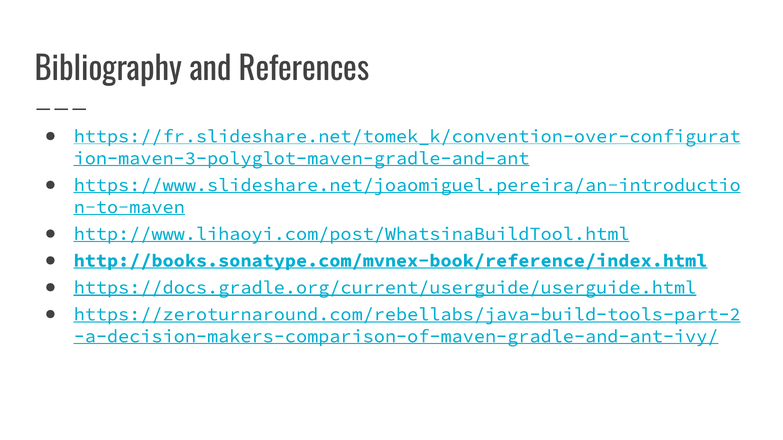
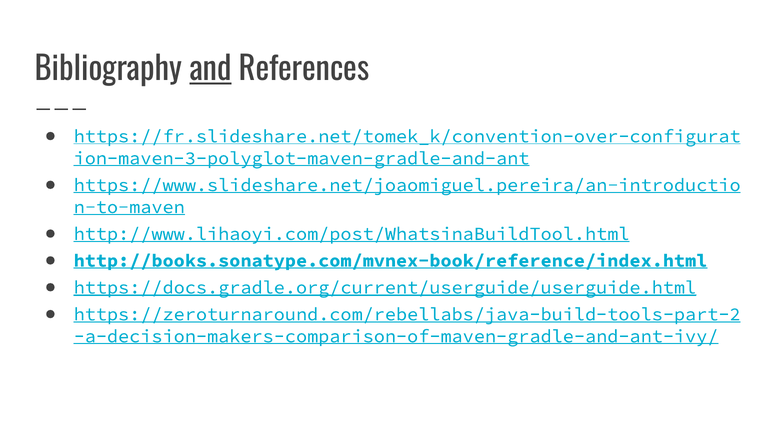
and underline: none -> present
